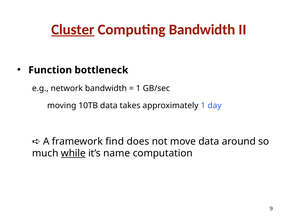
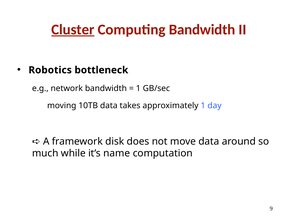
Function: Function -> Robotics
find: find -> disk
while underline: present -> none
